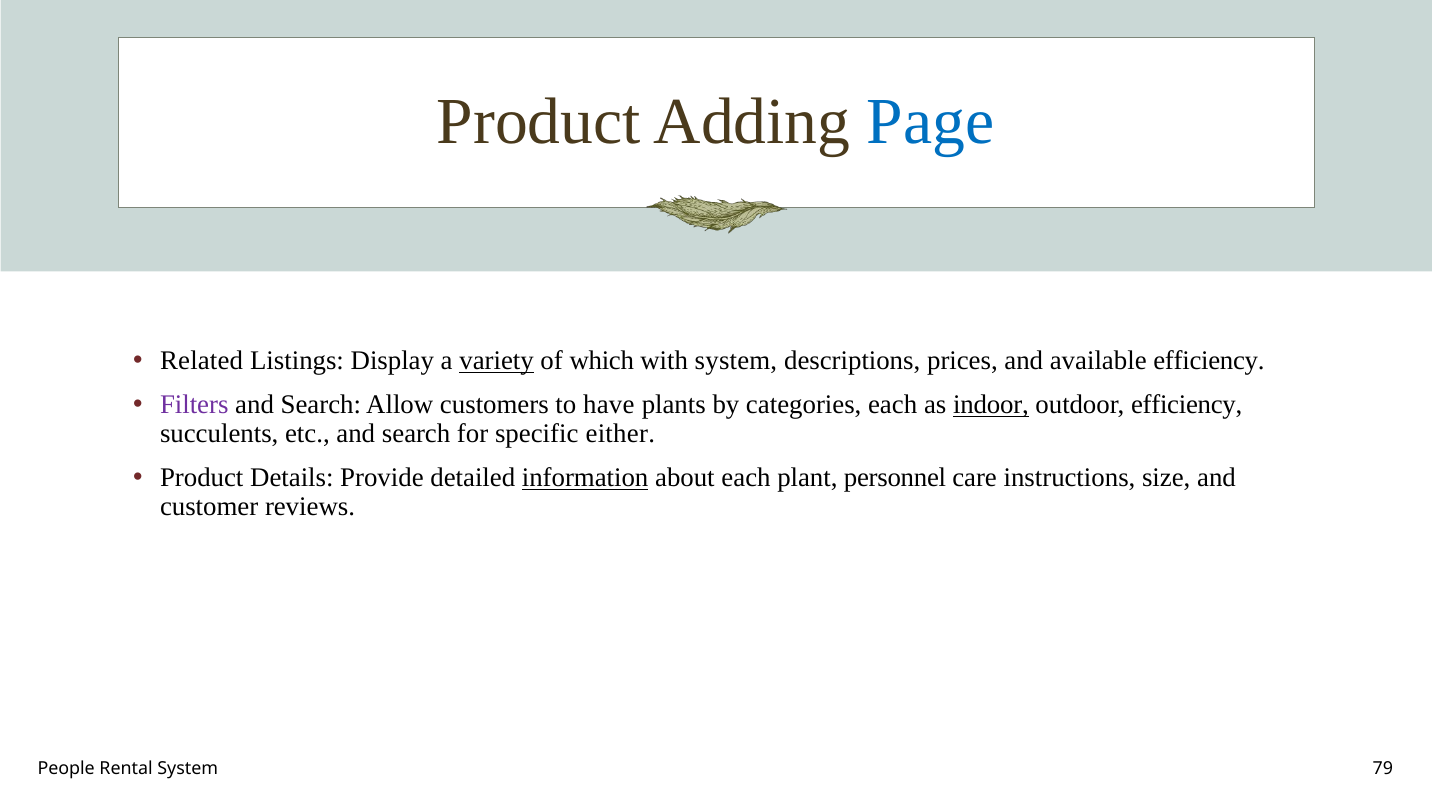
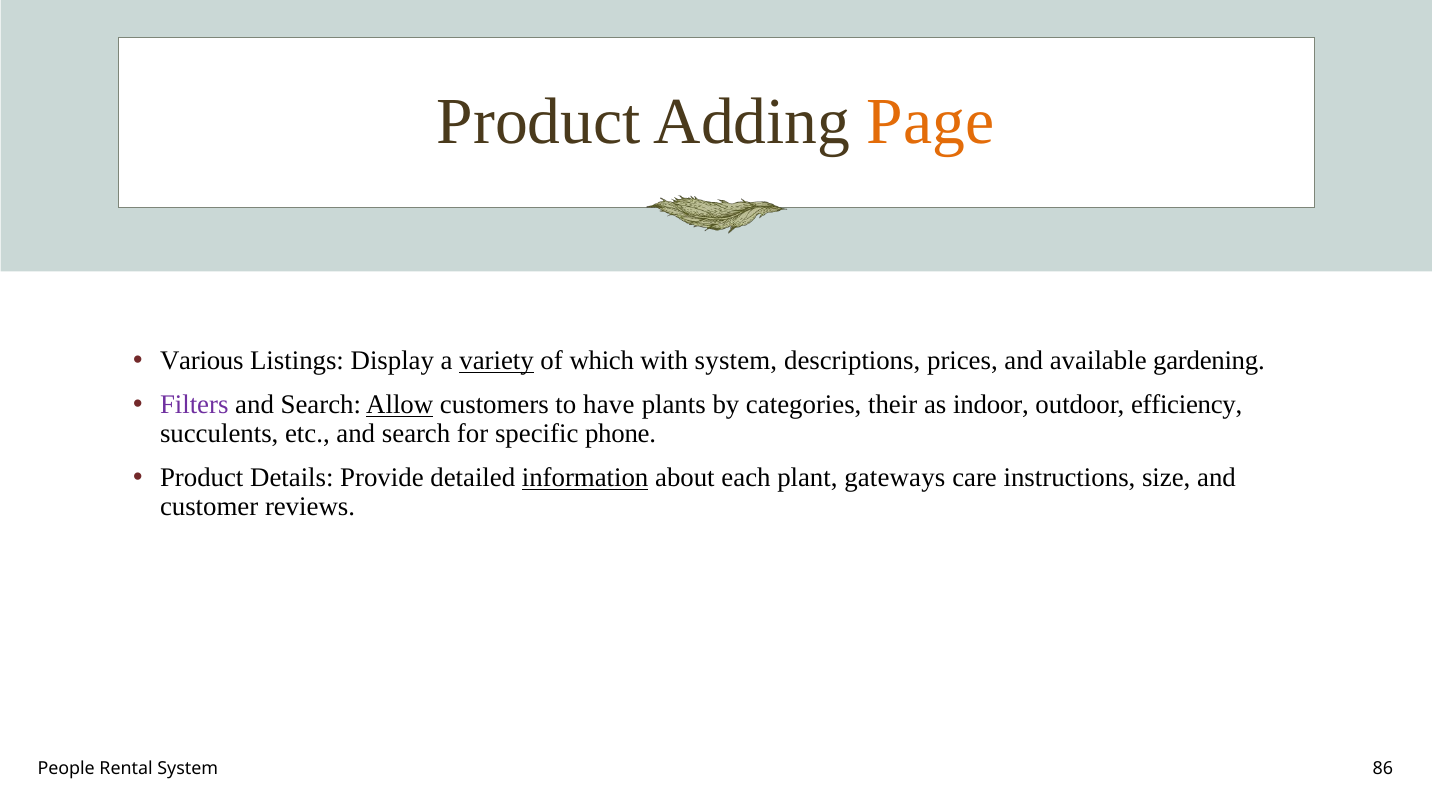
Page colour: blue -> orange
Related: Related -> Various
available efficiency: efficiency -> gardening
Allow underline: none -> present
categories each: each -> their
indoor underline: present -> none
either: either -> phone
personnel: personnel -> gateways
79: 79 -> 86
